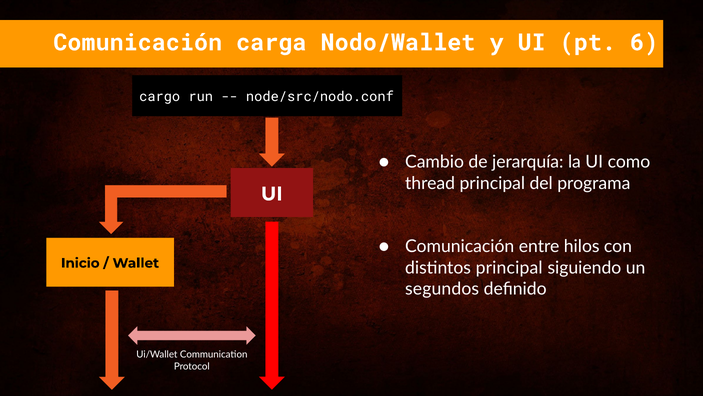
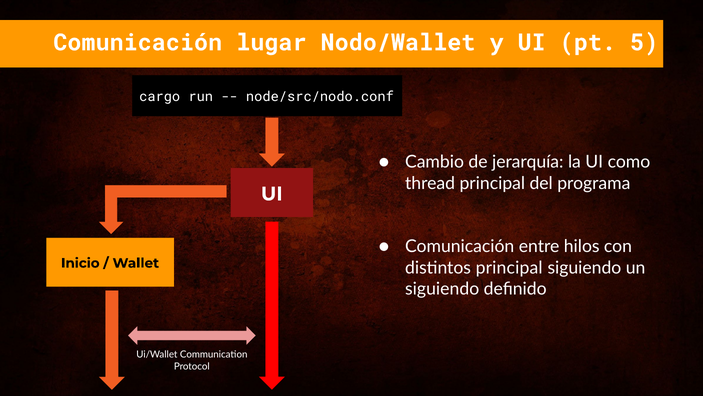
carga: carga -> lugar
6: 6 -> 5
segundos at (442, 288): segundos -> siguiendo
